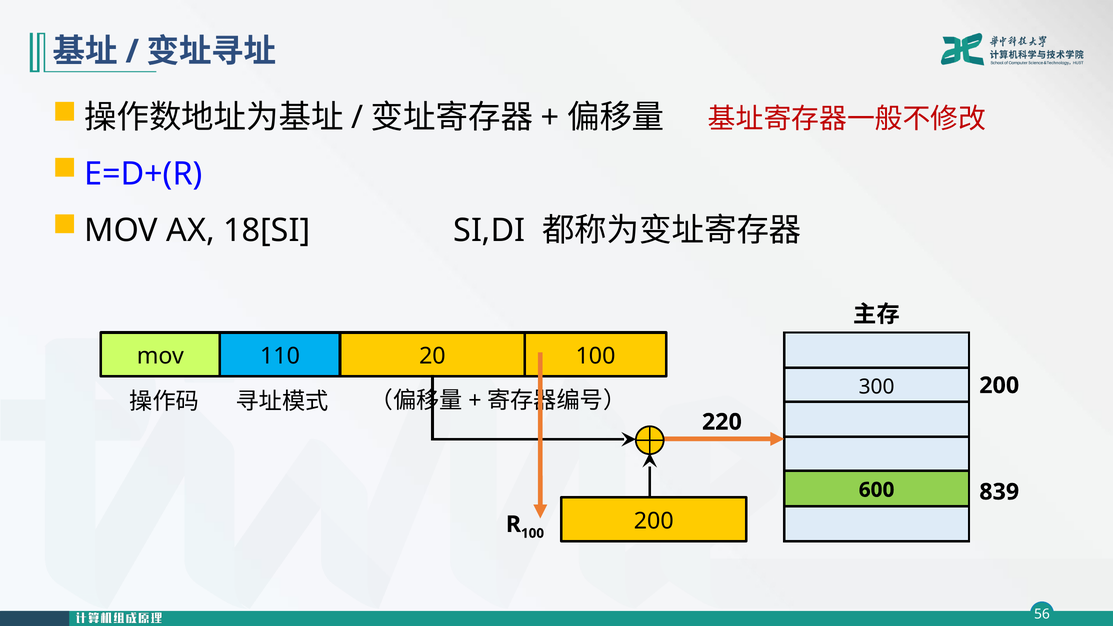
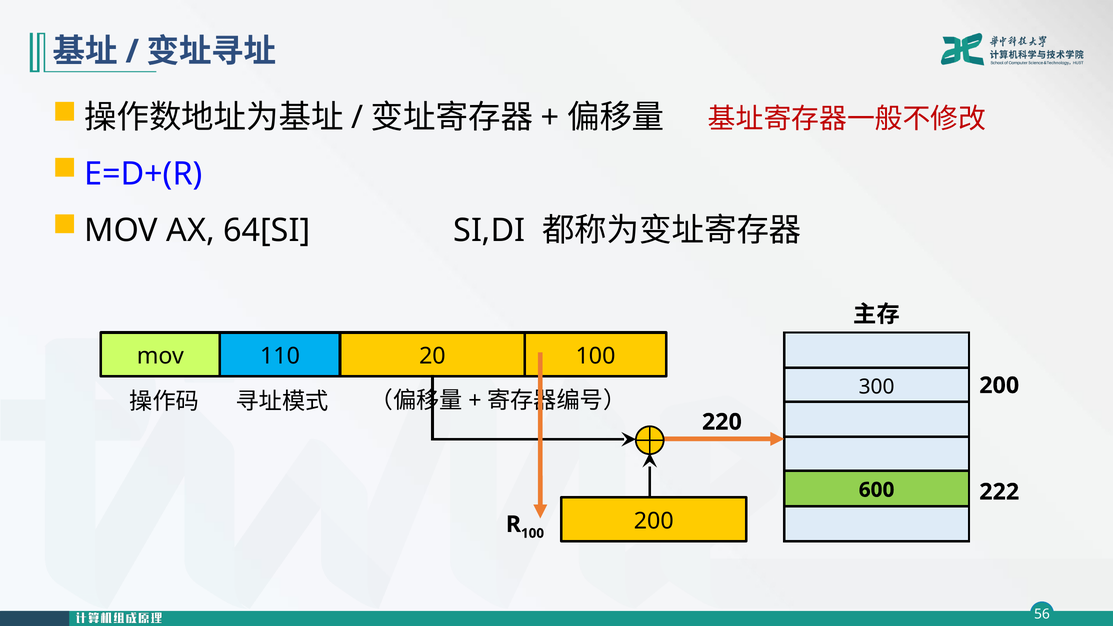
18[SI: 18[SI -> 64[SI
839: 839 -> 222
